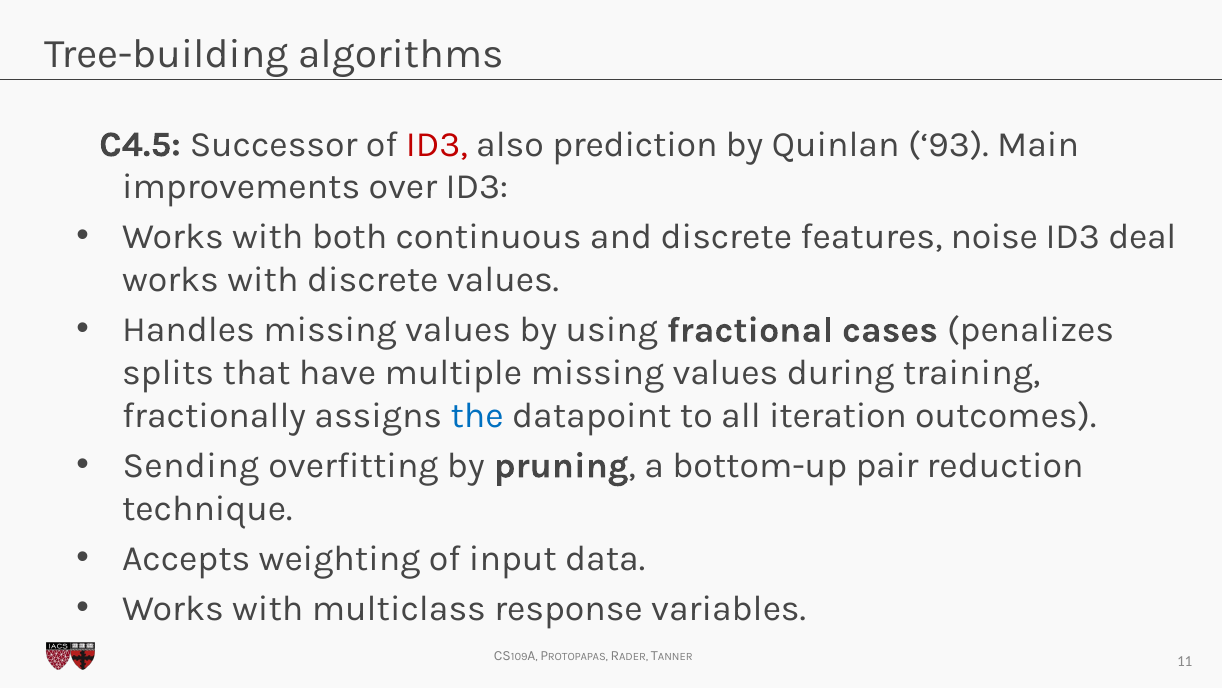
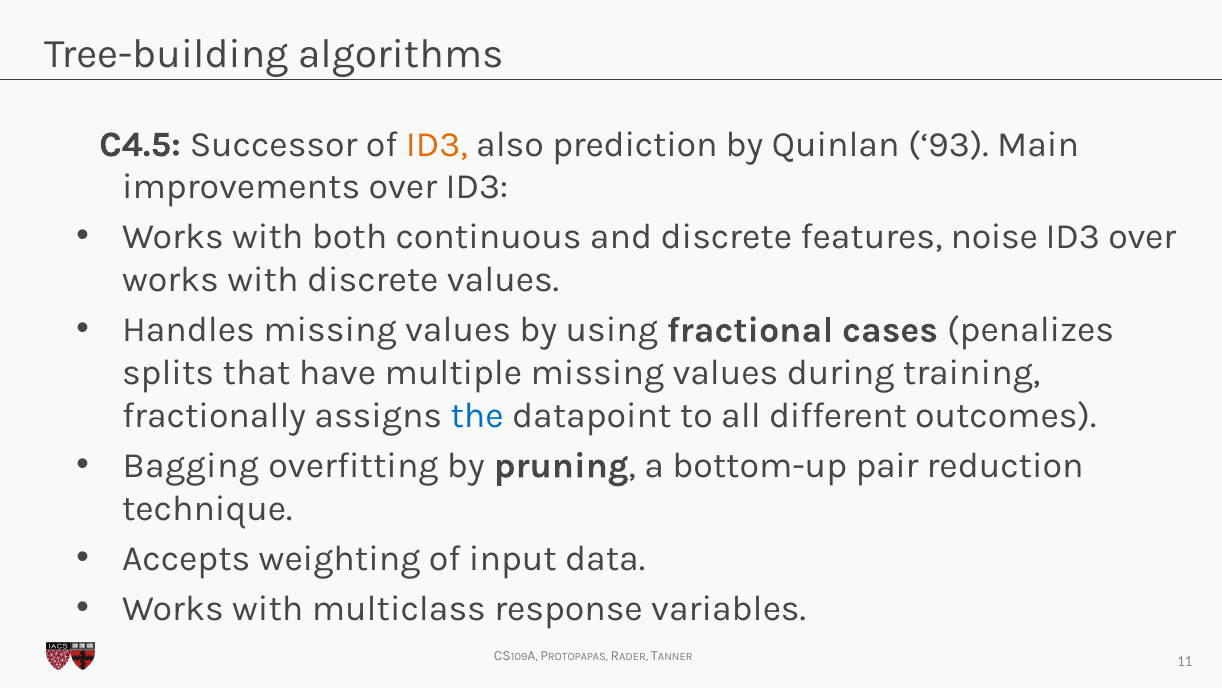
ID3 at (437, 144) colour: red -> orange
ID3 deal: deal -> over
iteration: iteration -> different
Sending: Sending -> Bagging
